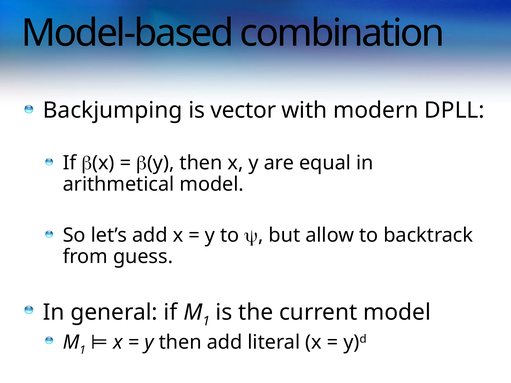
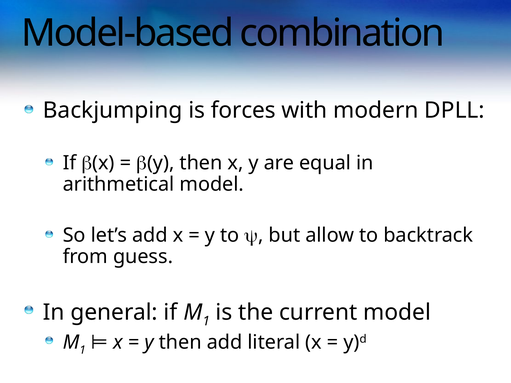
vector: vector -> forces
